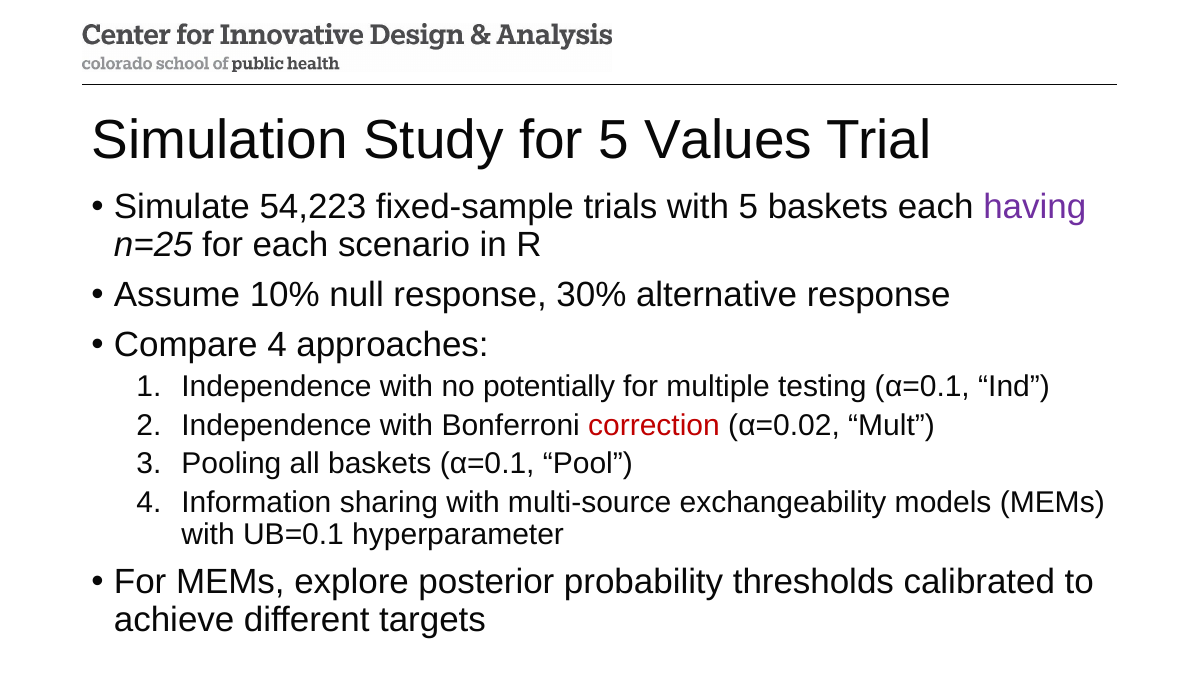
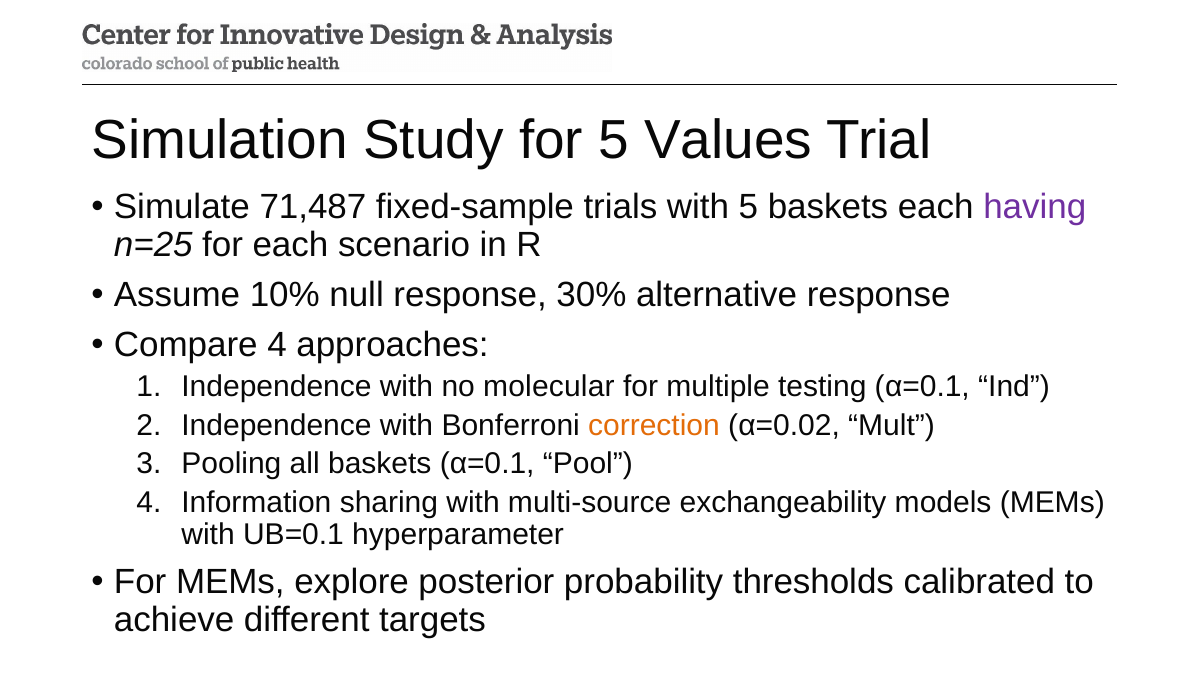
54,223: 54,223 -> 71,487
potentially: potentially -> molecular
correction colour: red -> orange
